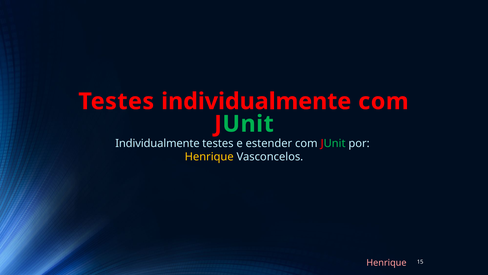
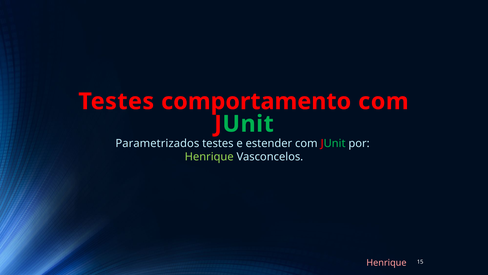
Testes individualmente: individualmente -> comportamento
Individualmente at (157, 143): Individualmente -> Parametrizados
Henrique at (209, 157) colour: yellow -> light green
